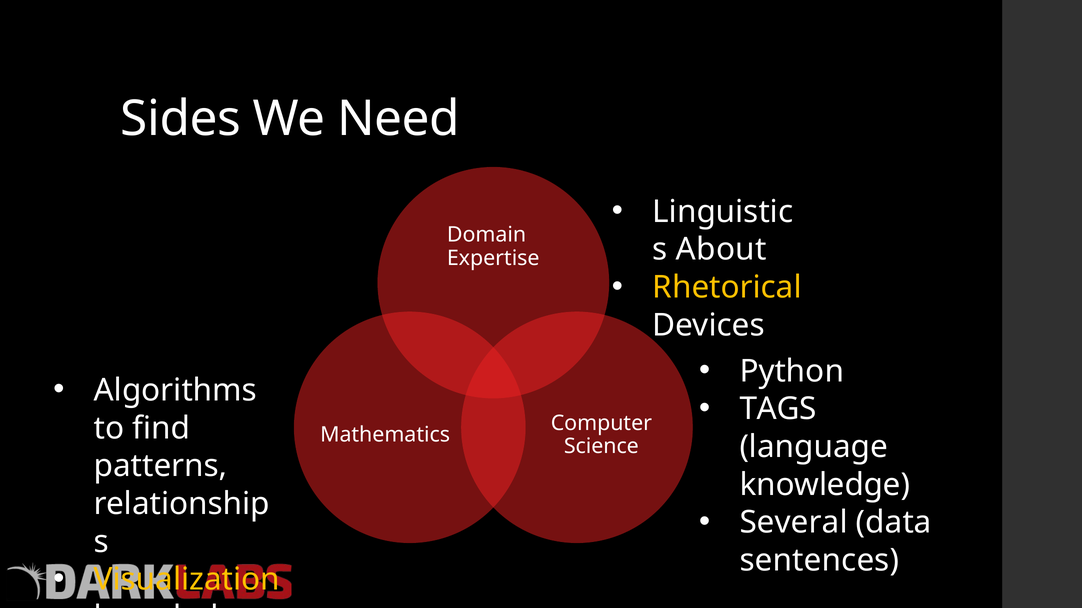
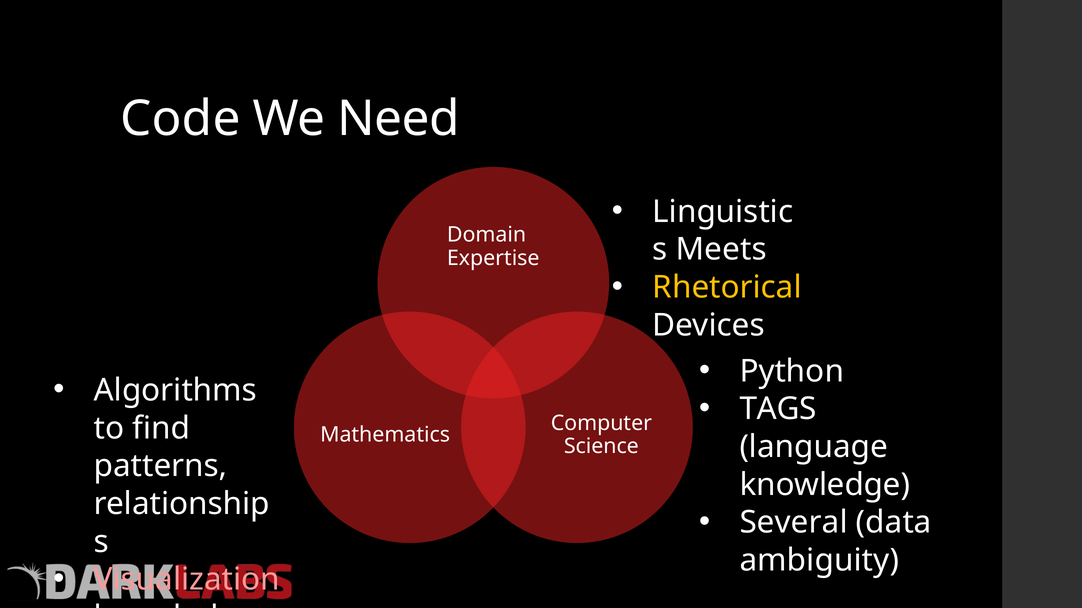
Sides: Sides -> Code
About: About -> Meets
sentences: sentences -> ambiguity
Visualization colour: yellow -> pink
